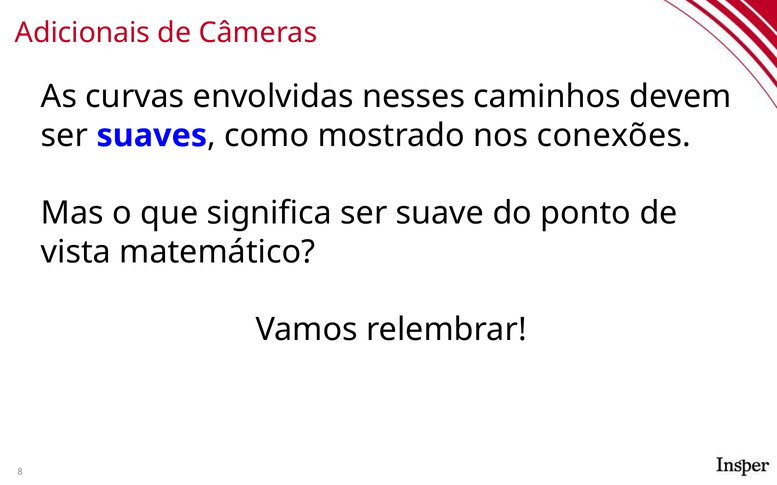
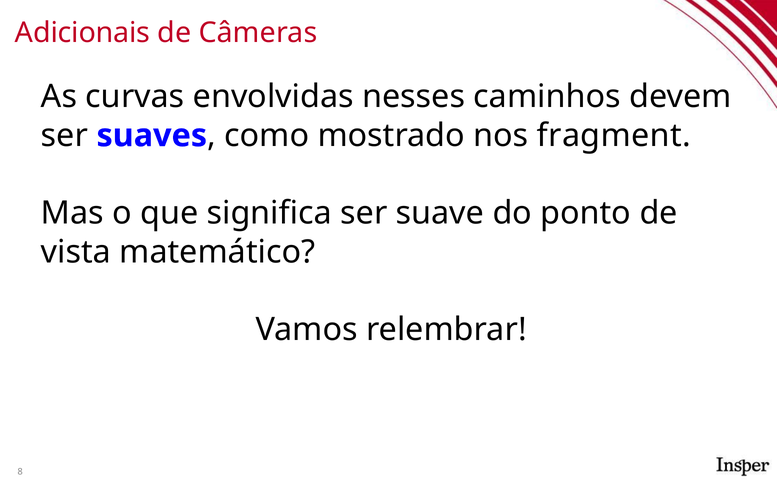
conexões: conexões -> fragment
